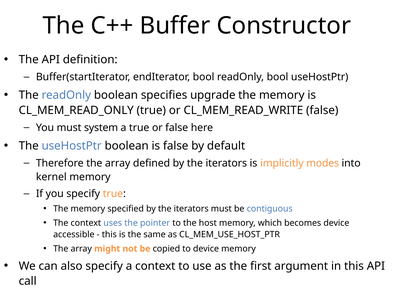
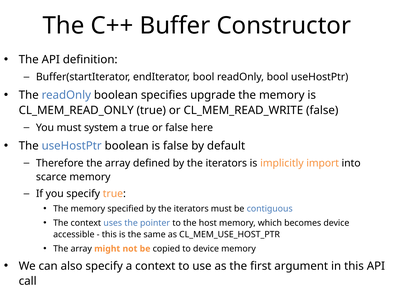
modes: modes -> import
kernel: kernel -> scarce
